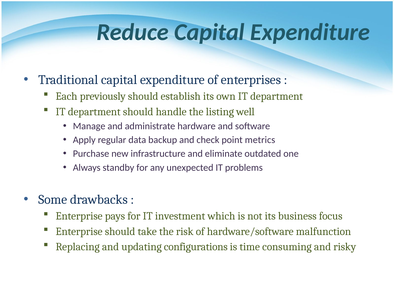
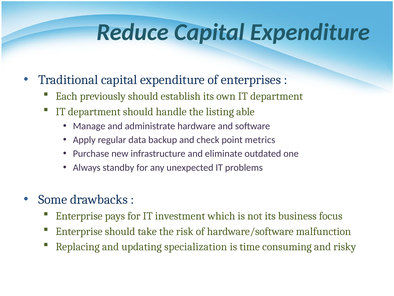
well: well -> able
configurations: configurations -> specialization
